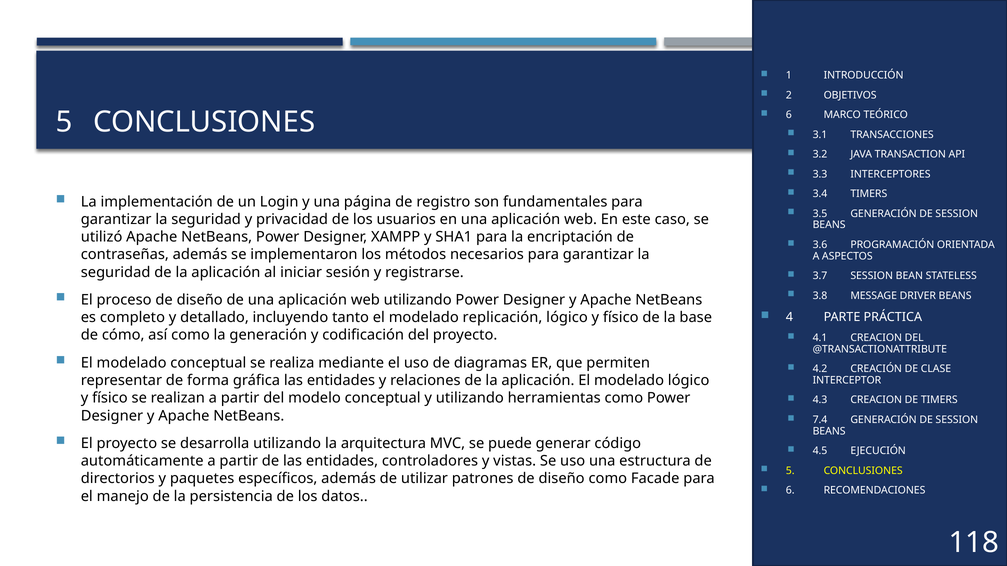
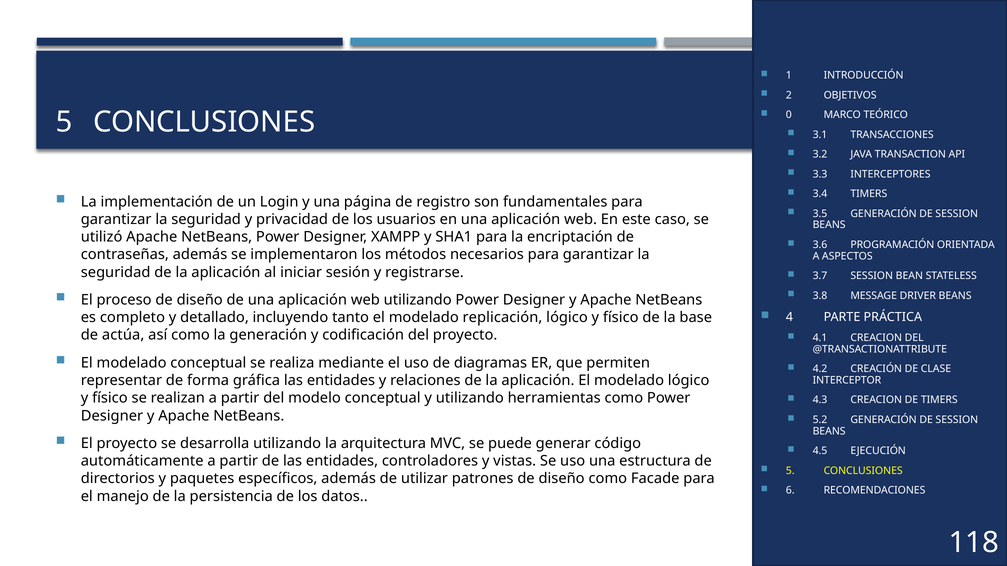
6 at (789, 115): 6 -> 0
cómo: cómo -> actúa
7.4: 7.4 -> 5.2
